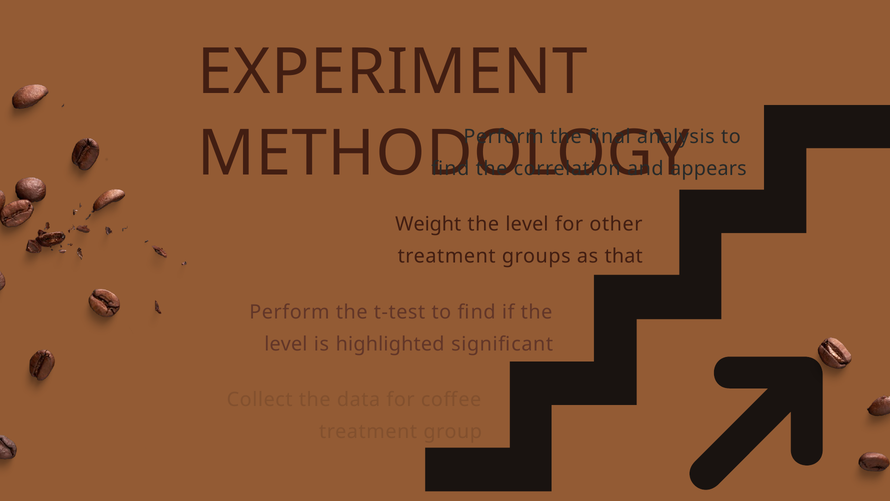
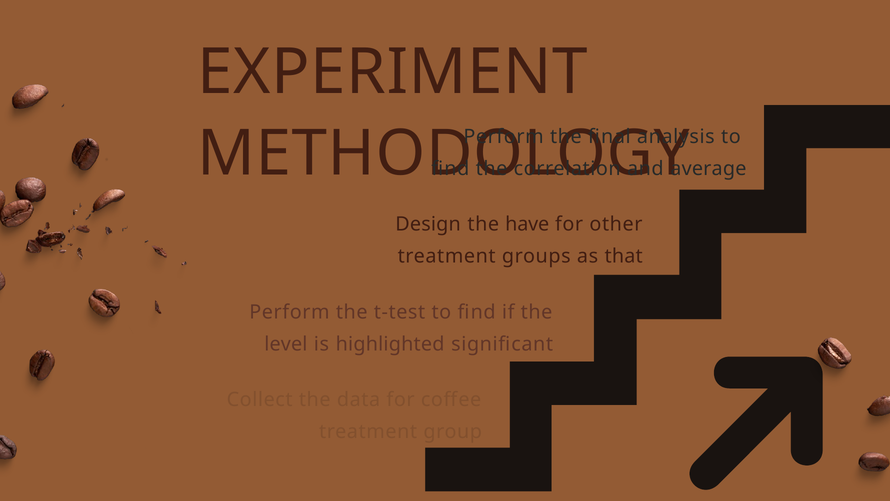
appears: appears -> average
Weight: Weight -> Design
level at (527, 224): level -> have
